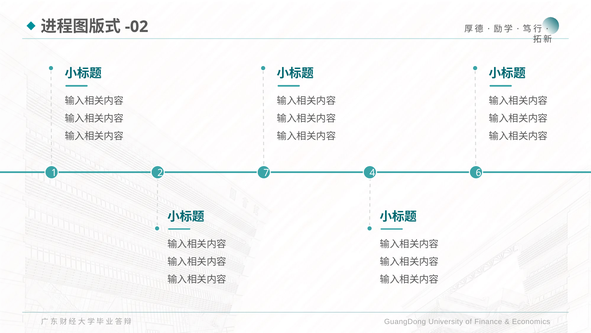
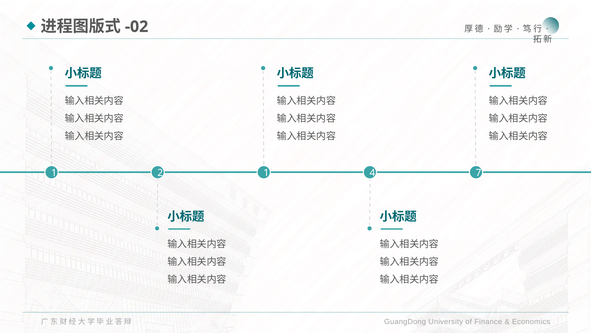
2 7: 7 -> 1
6: 6 -> 7
